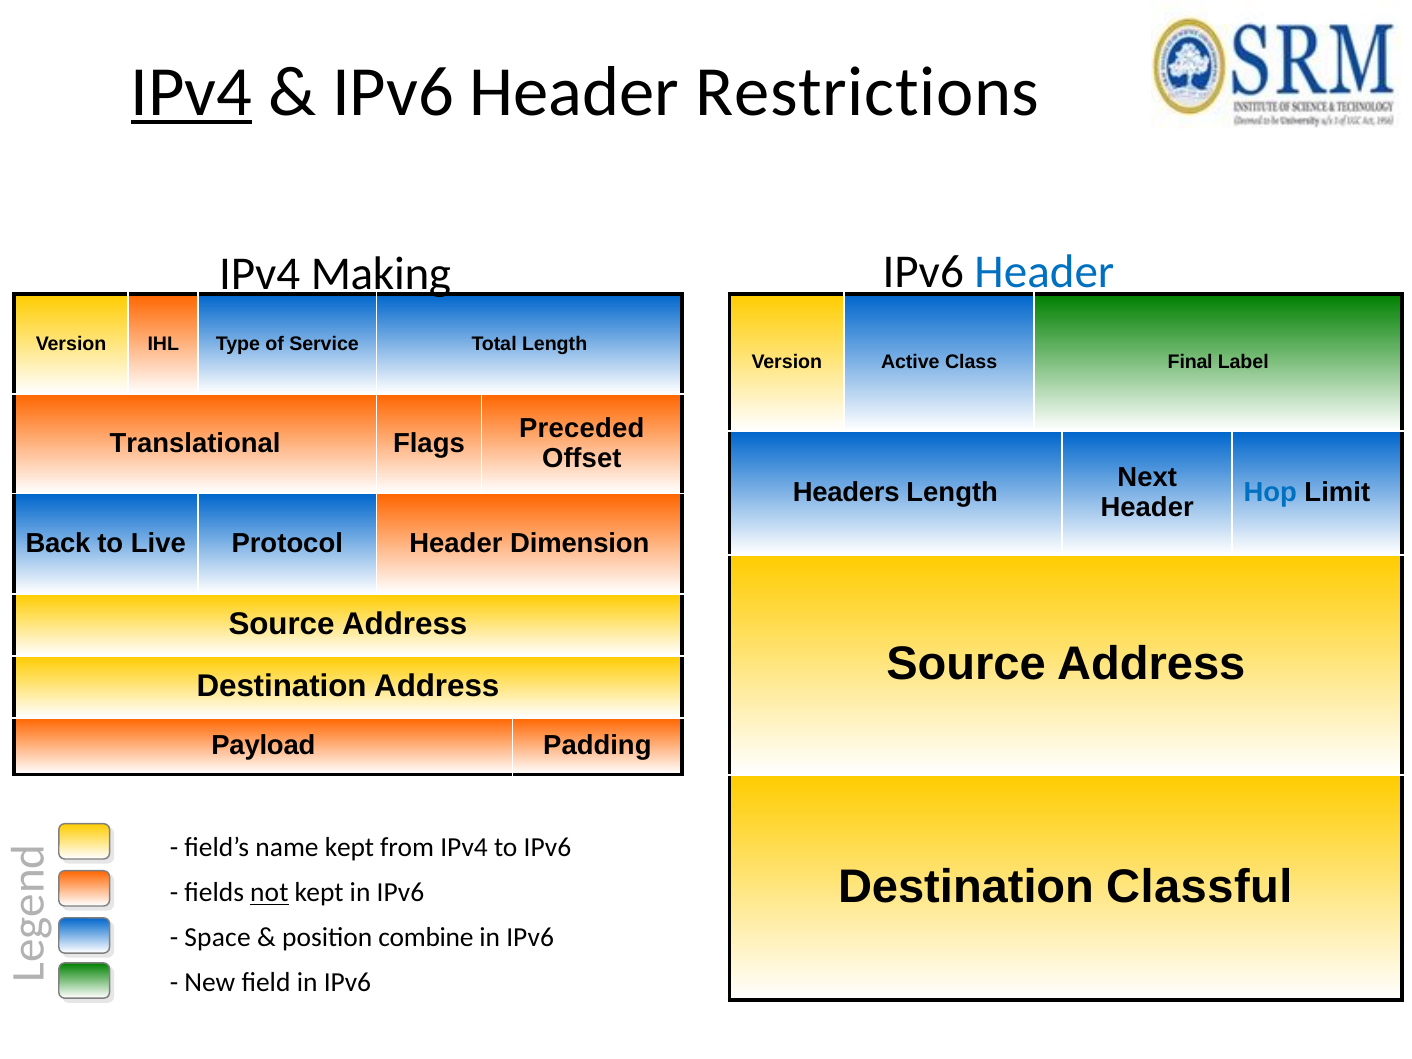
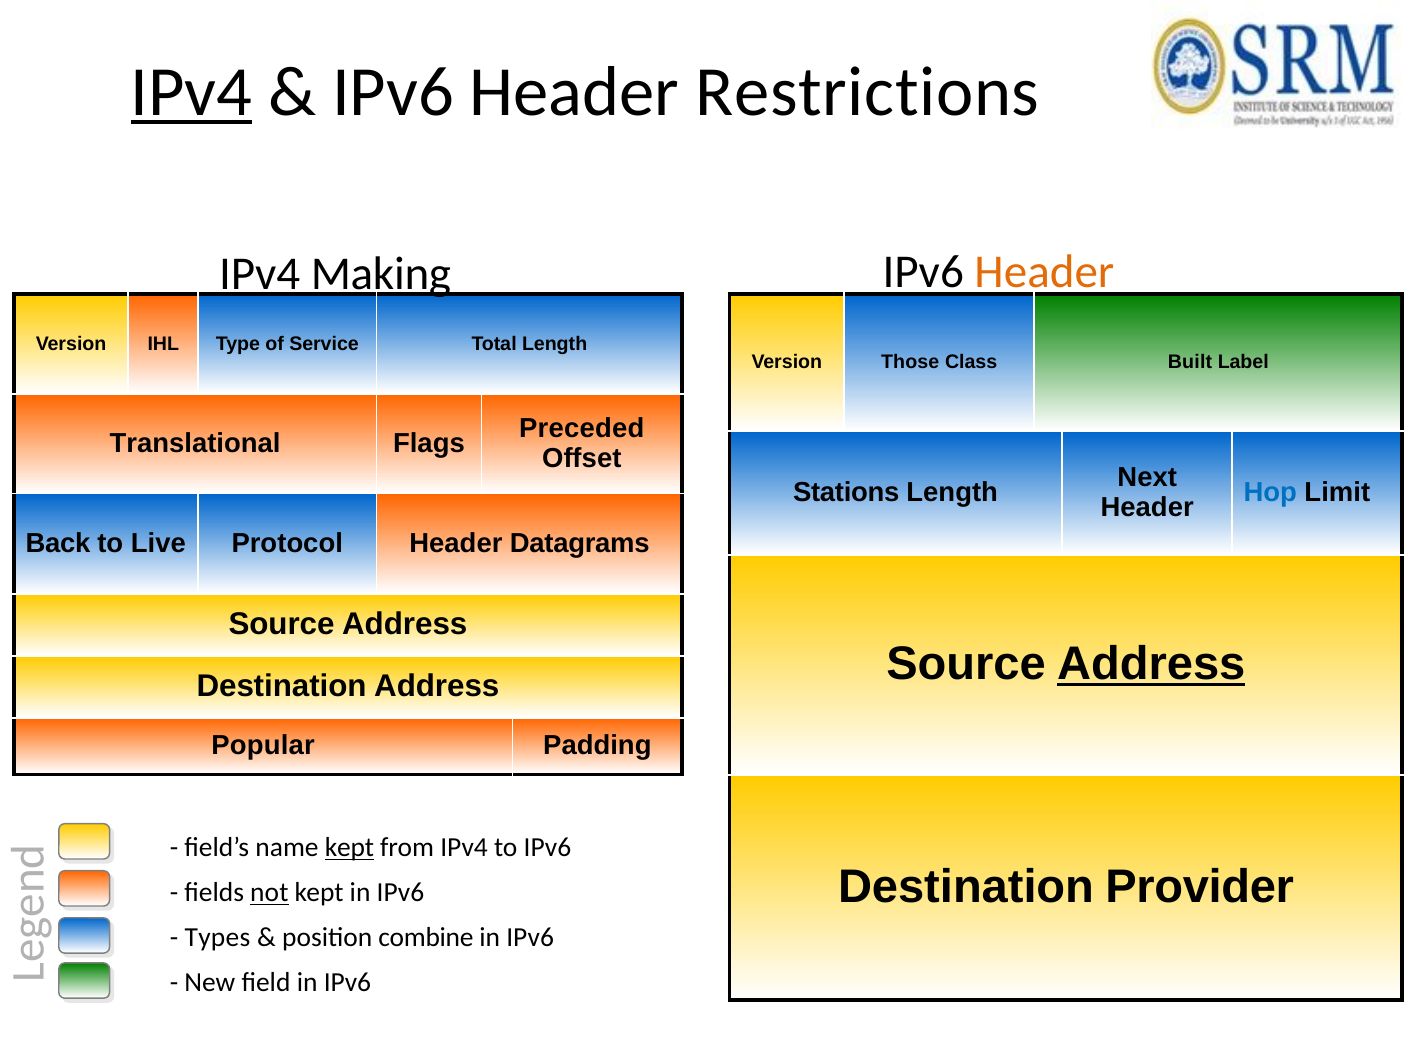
Header at (1044, 272) colour: blue -> orange
Active: Active -> Those
Final: Final -> Built
Headers: Headers -> Stations
Dimension: Dimension -> Datagrams
Address at (1151, 664) underline: none -> present
Payload: Payload -> Popular
kept at (350, 848) underline: none -> present
Classful: Classful -> Provider
Space: Space -> Types
